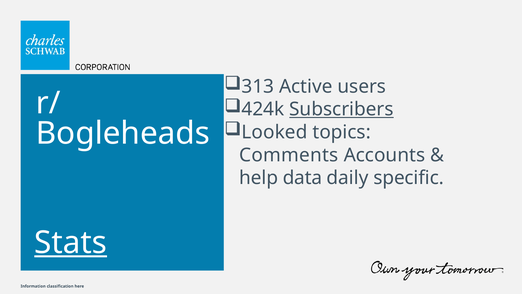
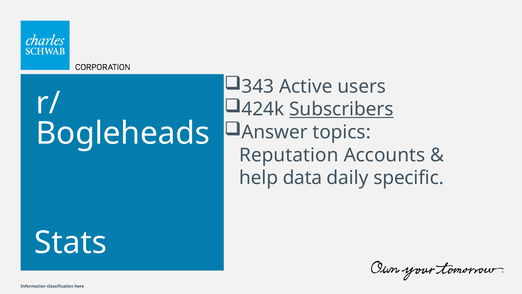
313: 313 -> 343
Looked: Looked -> Answer
Comments: Comments -> Reputation
Stats underline: present -> none
